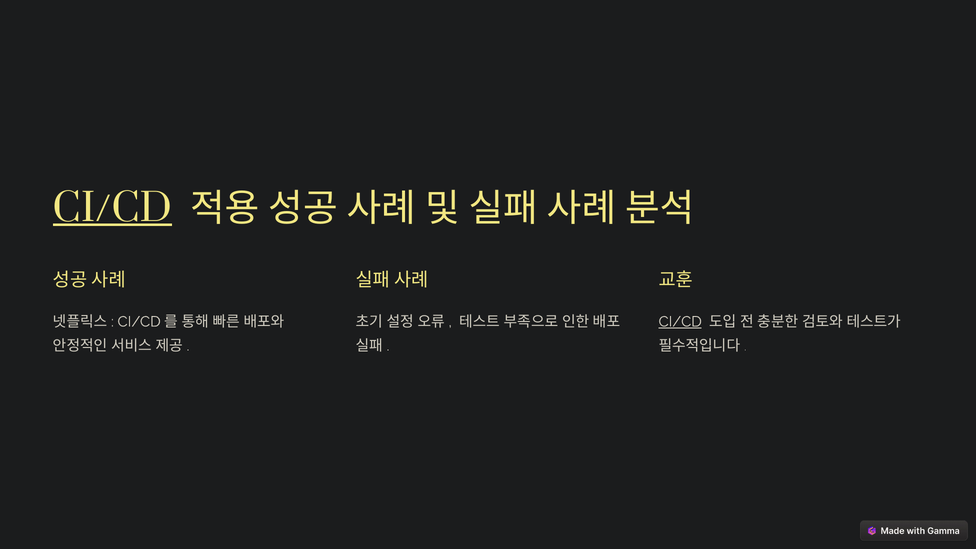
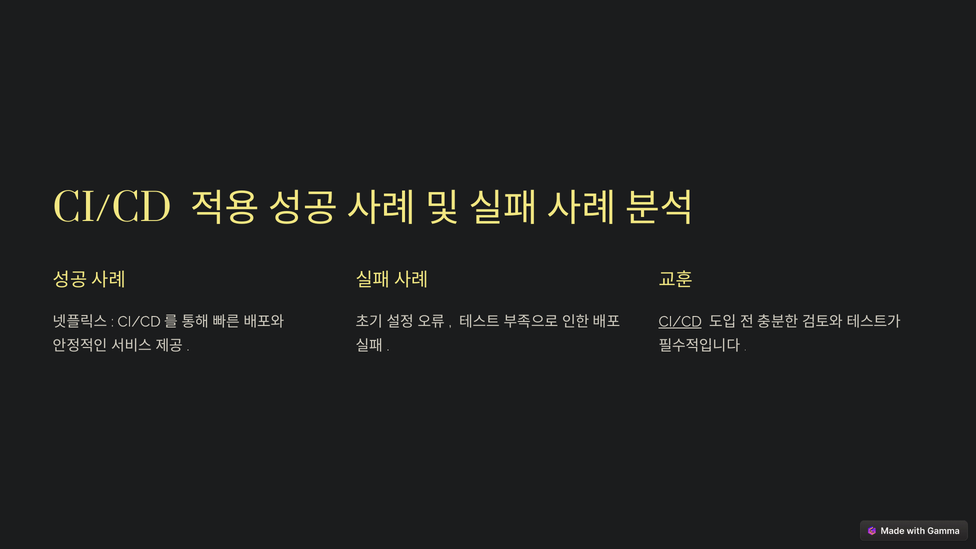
CI/CD at (112, 209) underline: present -> none
